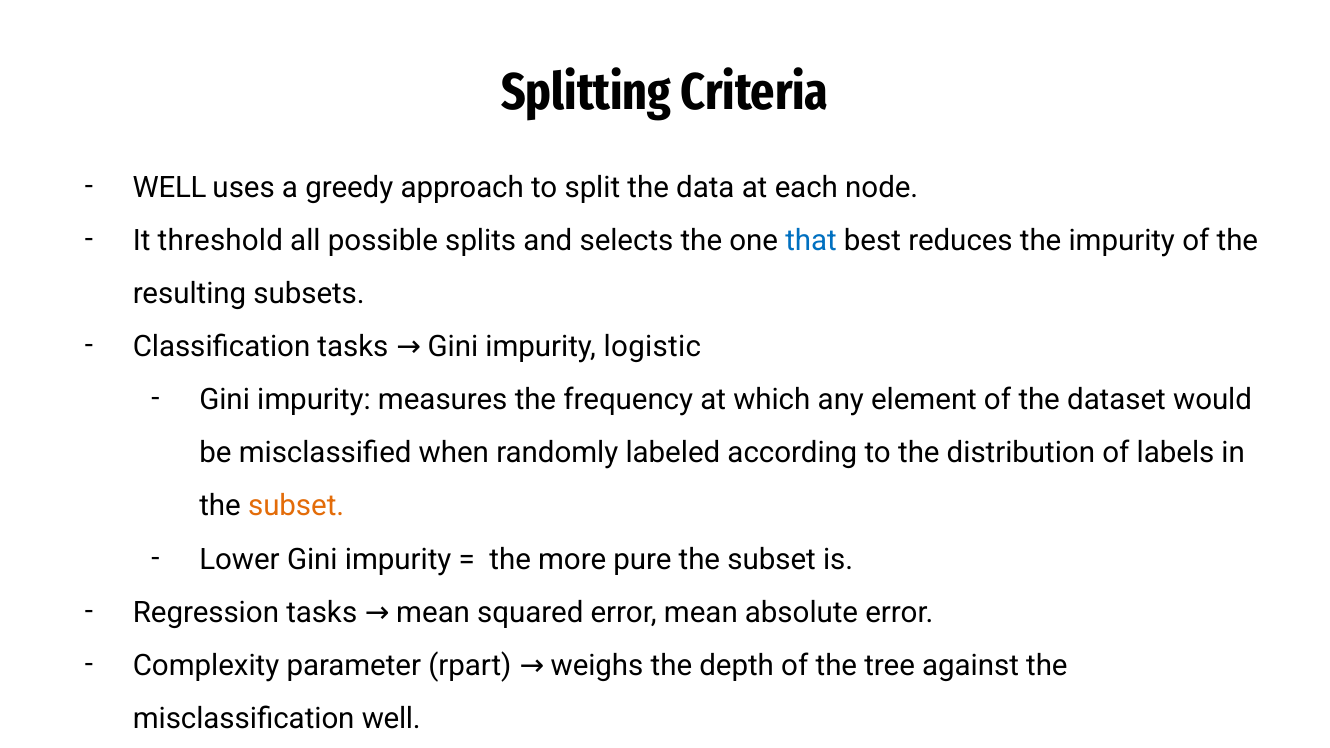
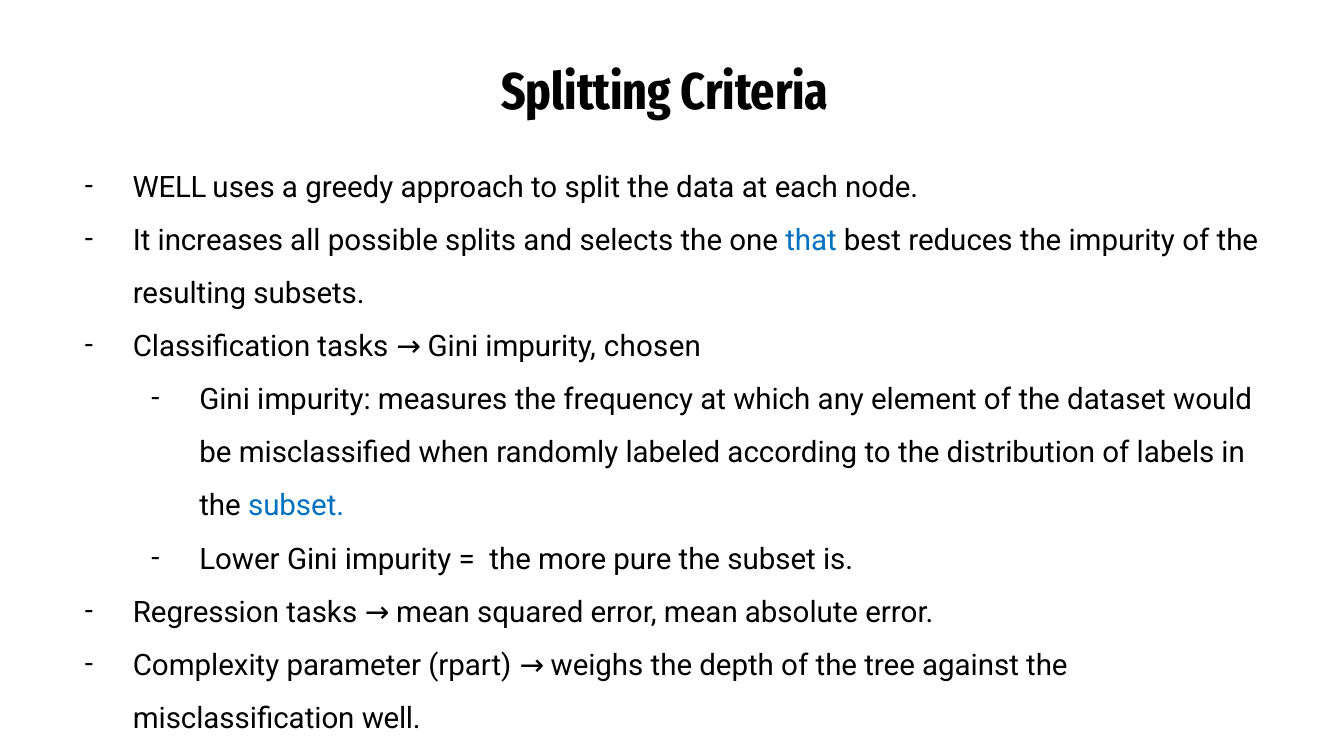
threshold: threshold -> increases
logistic: logistic -> chosen
subset at (296, 506) colour: orange -> blue
